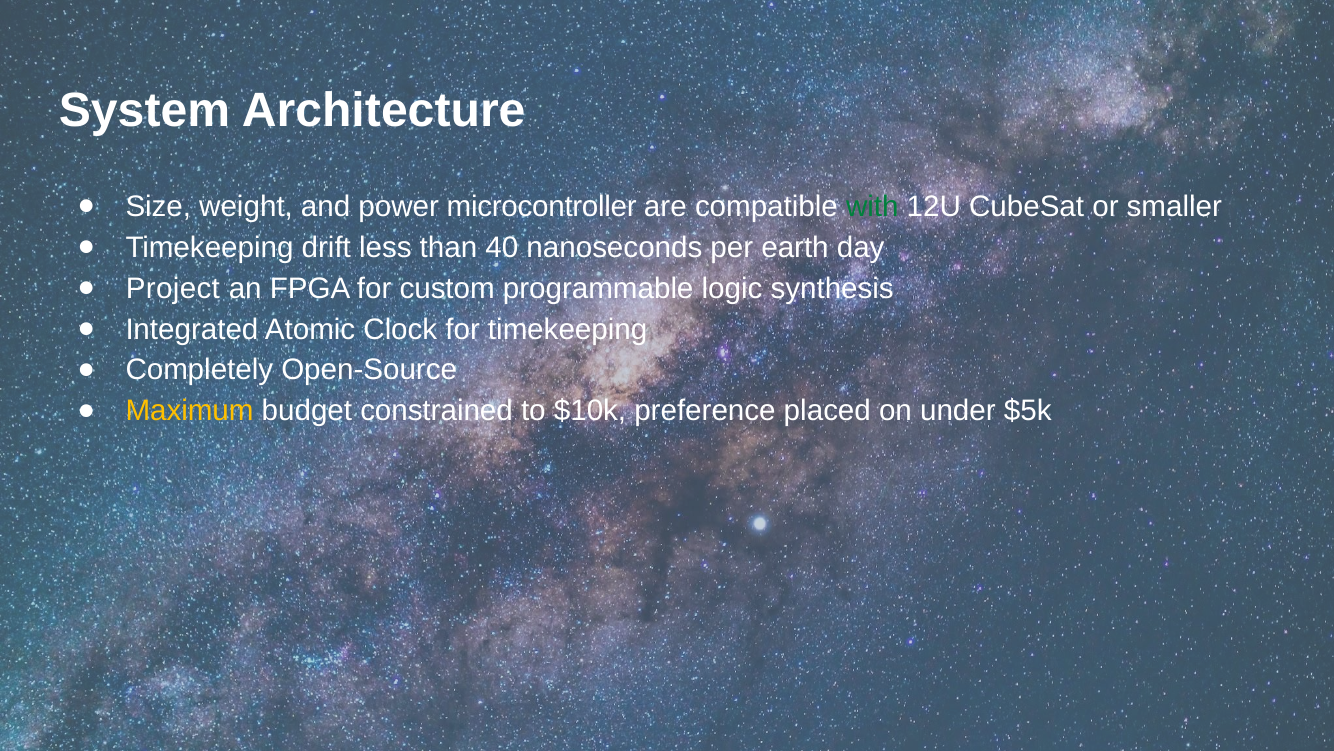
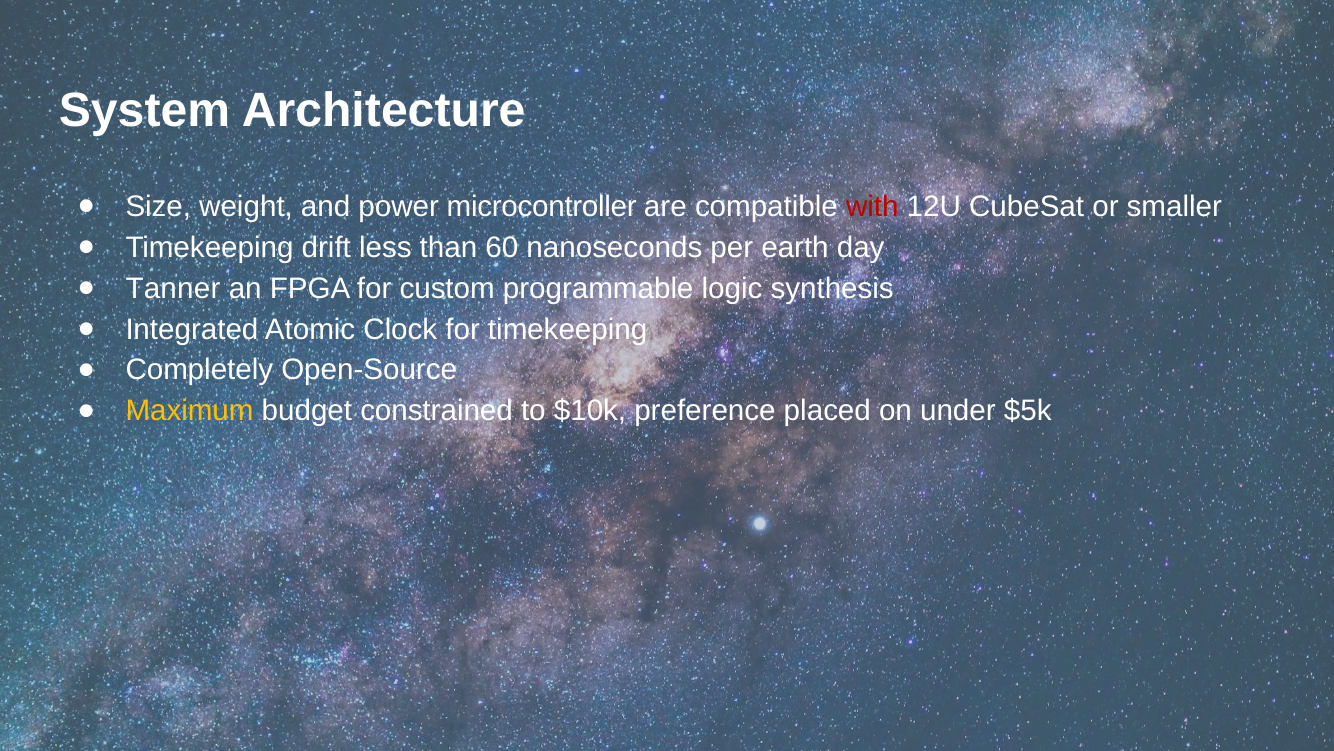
with colour: green -> red
40: 40 -> 60
Project: Project -> Tanner
